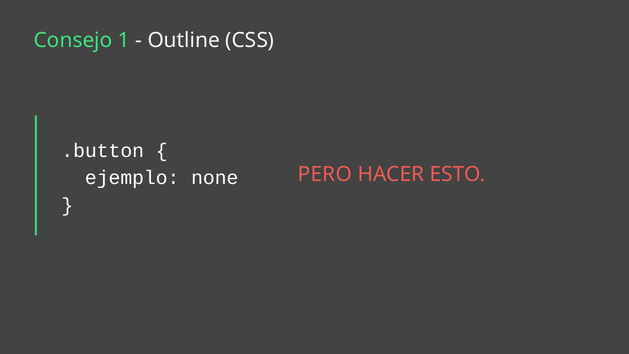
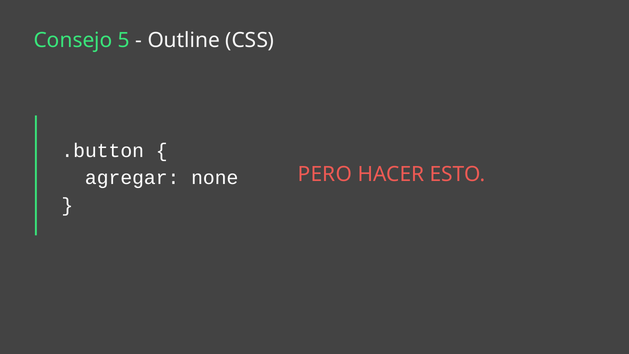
1: 1 -> 5
ejemplo: ejemplo -> agregar
